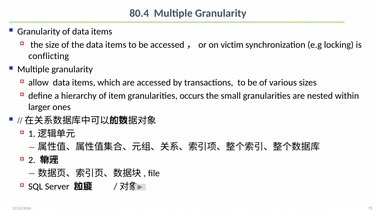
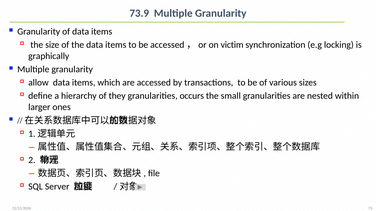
80.4: 80.4 -> 73.9
conflicting: conflicting -> graphically
item: item -> they
